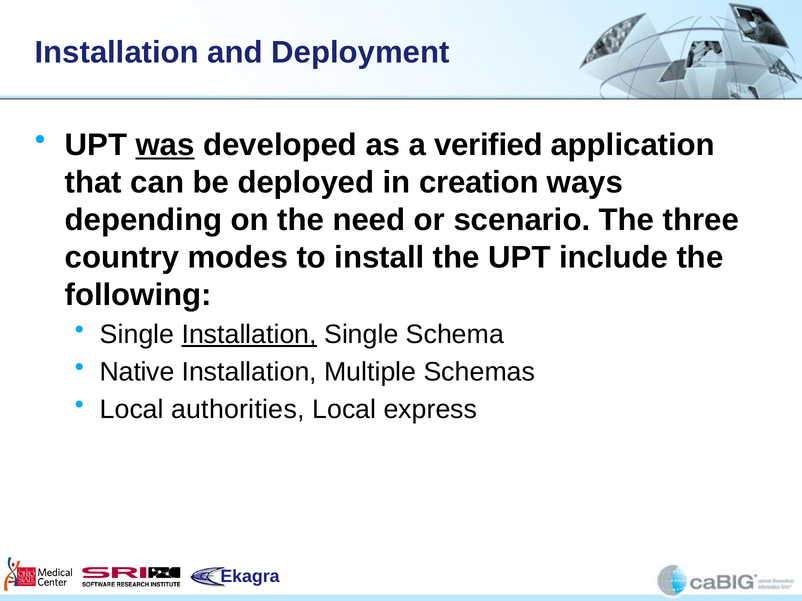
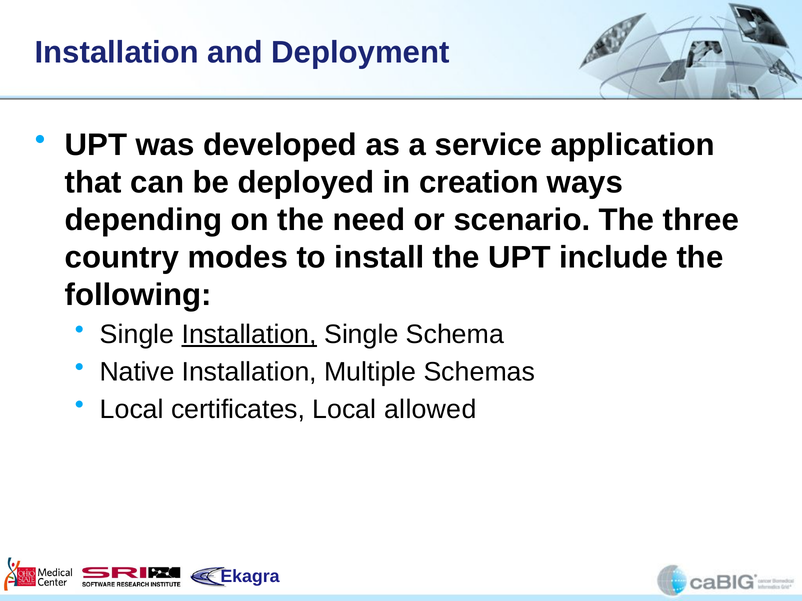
was underline: present -> none
verified: verified -> service
authorities: authorities -> certificates
express: express -> allowed
